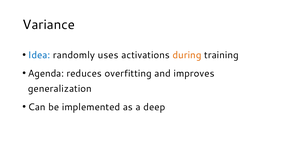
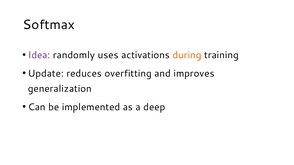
Variance: Variance -> Softmax
Idea colour: blue -> purple
Agenda: Agenda -> Update
